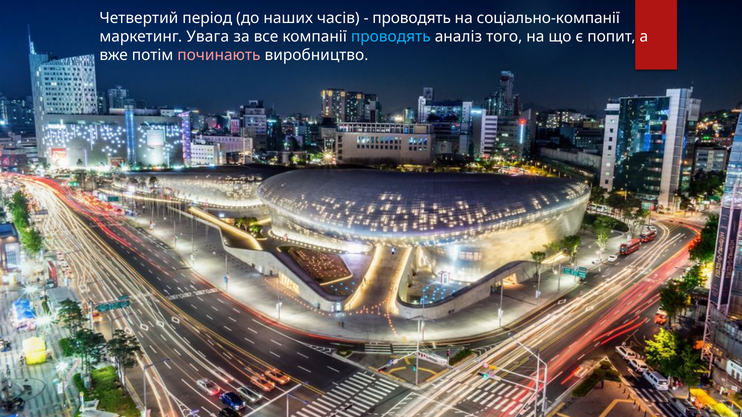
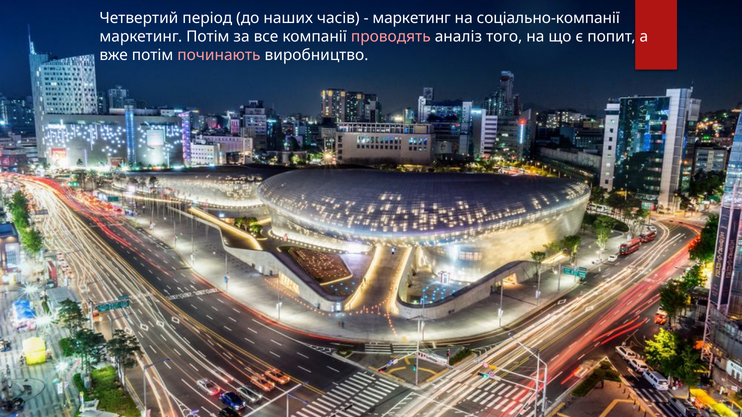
проводять at (412, 18): проводять -> маркетинг
маркетинг Увага: Увага -> Потім
проводять at (391, 37) colour: light blue -> pink
